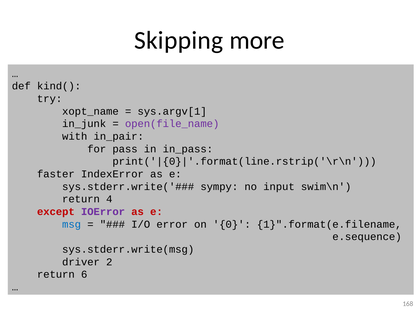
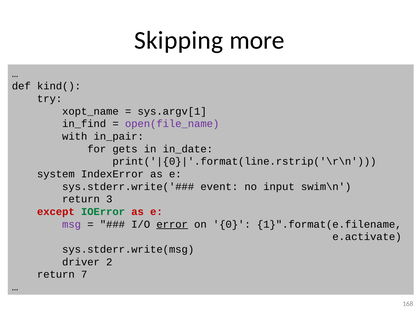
in_junk: in_junk -> in_find
pass: pass -> gets
in_pass: in_pass -> in_date
faster: faster -> system
sympy: sympy -> event
4: 4 -> 3
IOError colour: purple -> green
msg colour: blue -> purple
error underline: none -> present
e.sequence: e.sequence -> e.activate
6: 6 -> 7
